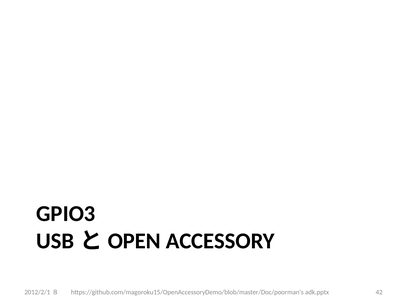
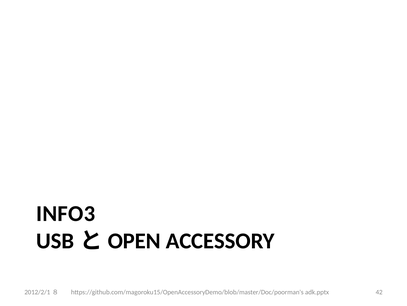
GPIO3: GPIO3 -> INFO3
